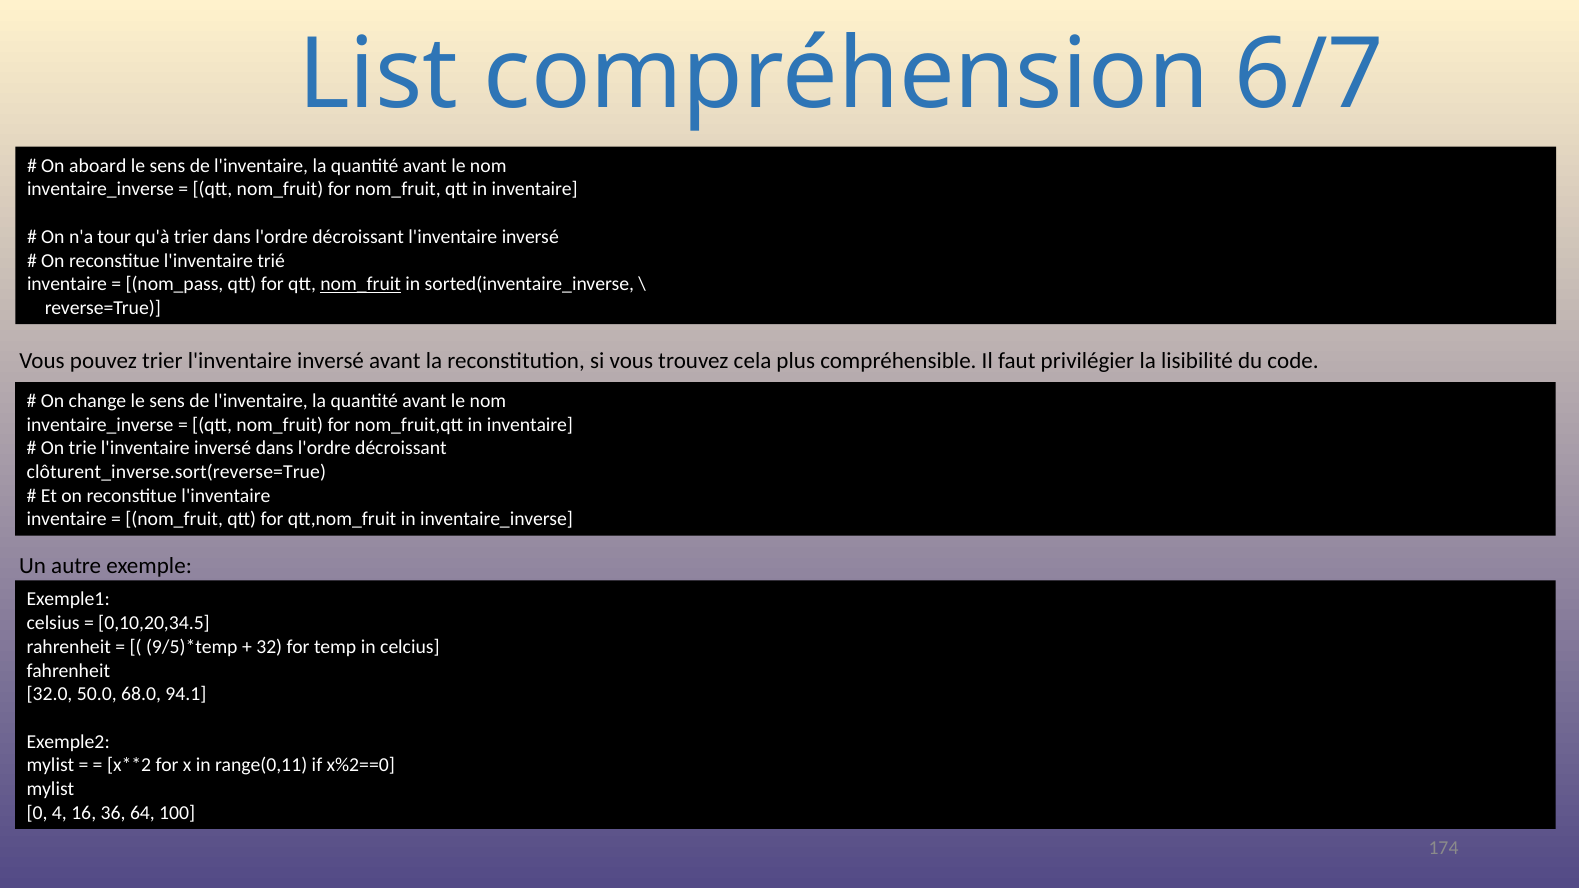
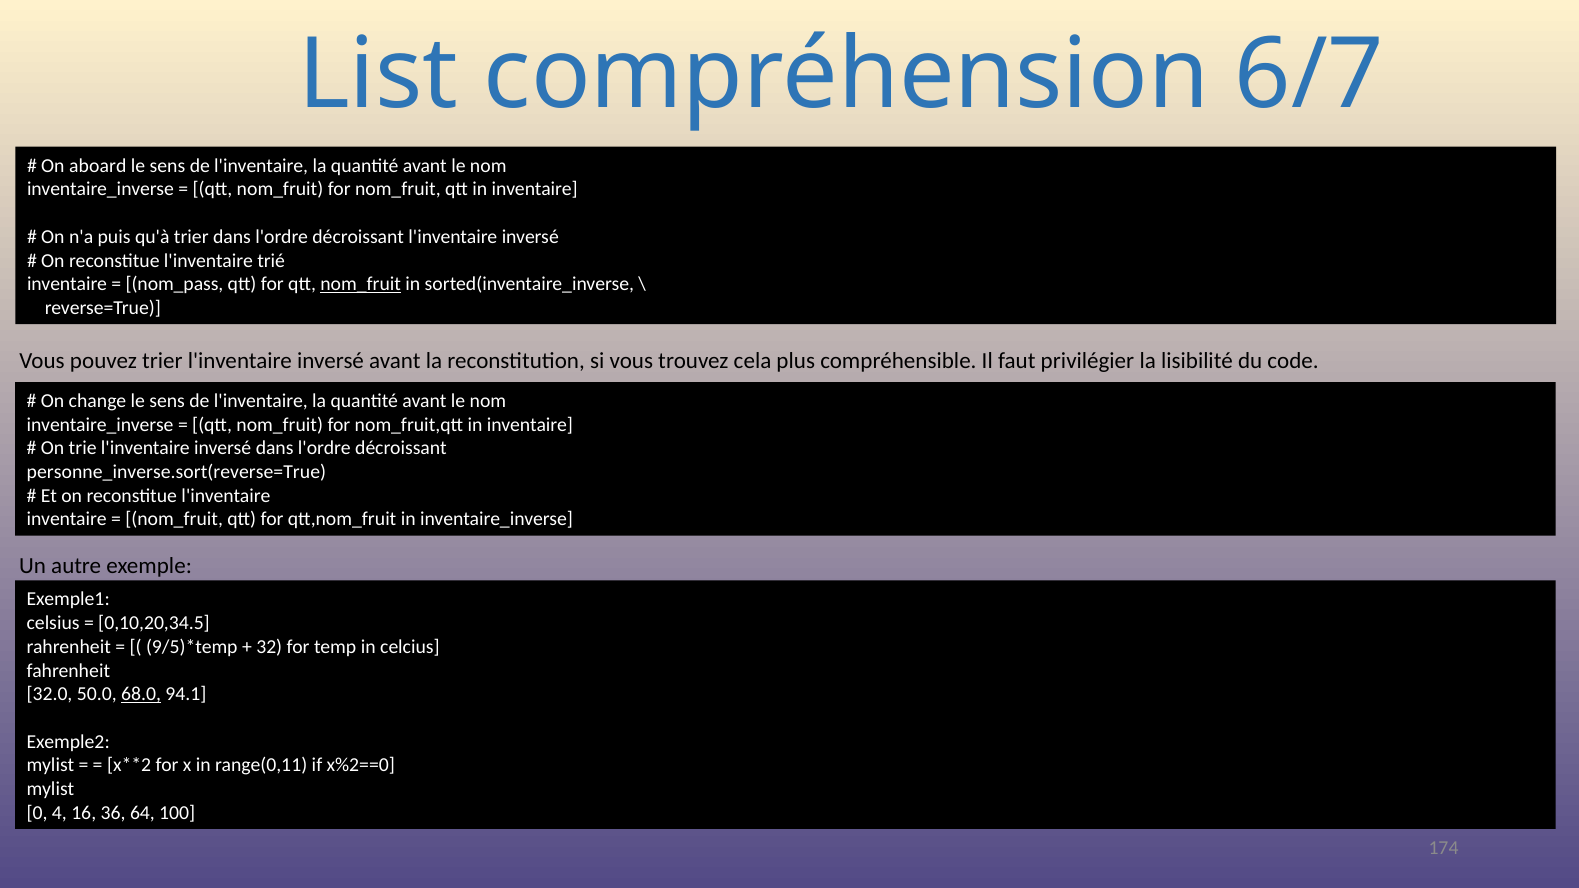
tour: tour -> puis
clôturent_inverse.sort(reverse=True: clôturent_inverse.sort(reverse=True -> personne_inverse.sort(reverse=True
68.0 underline: none -> present
